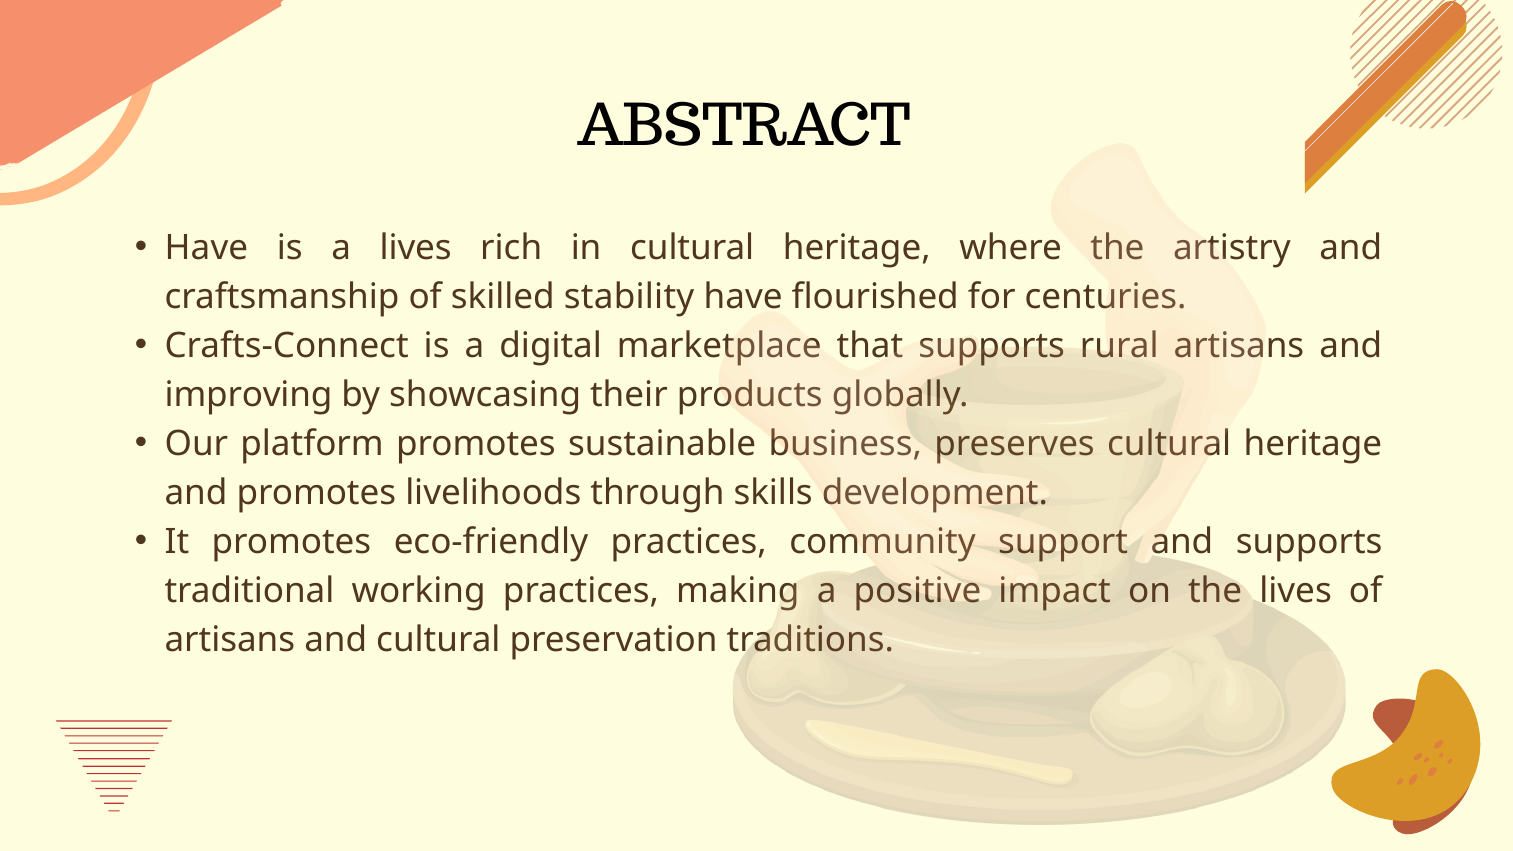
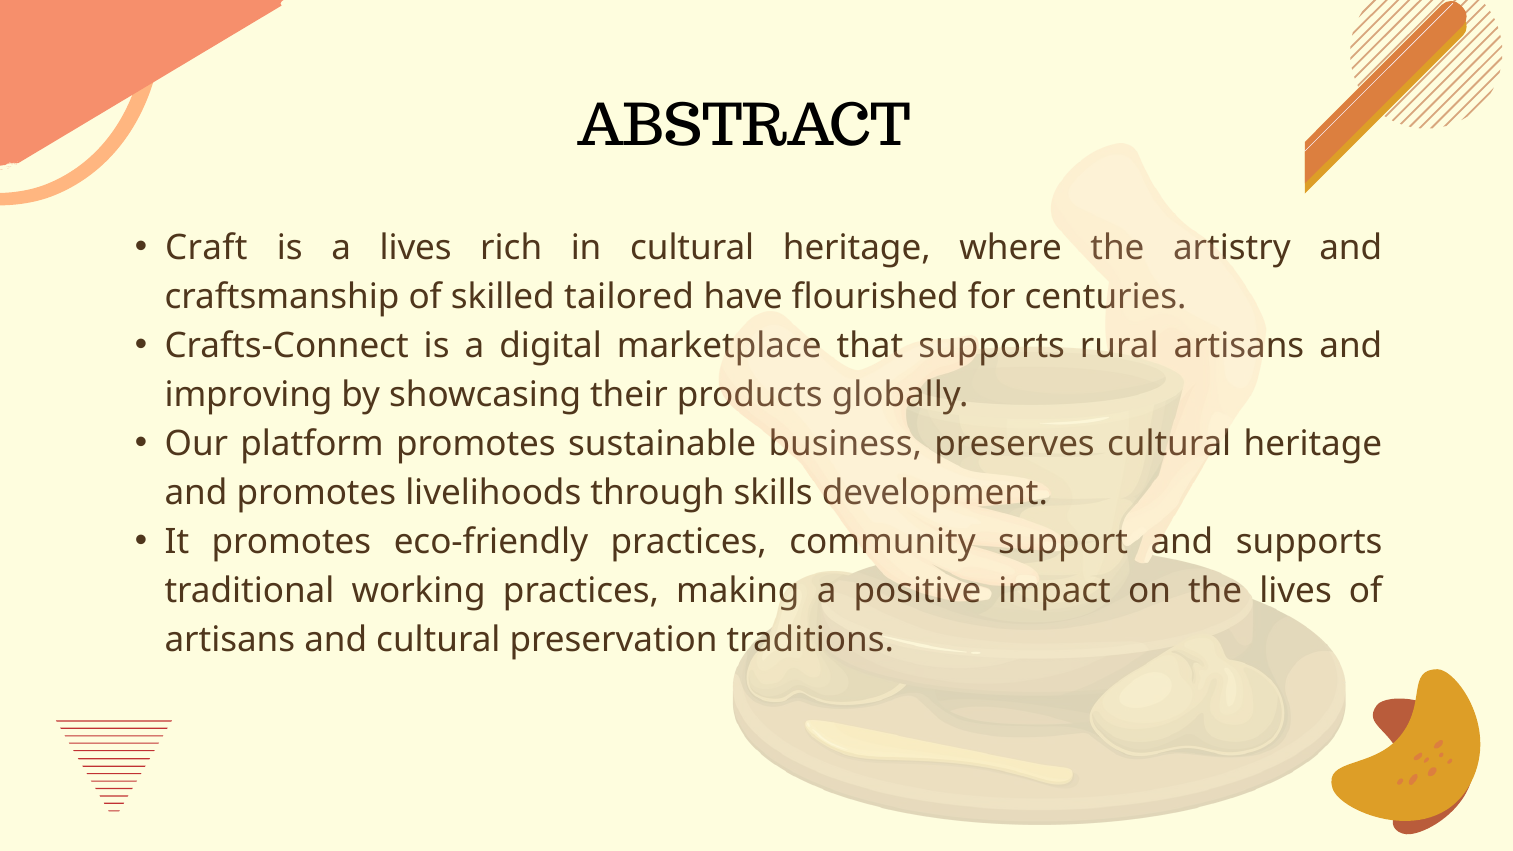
Have at (206, 247): Have -> Craft
stability: stability -> tailored
